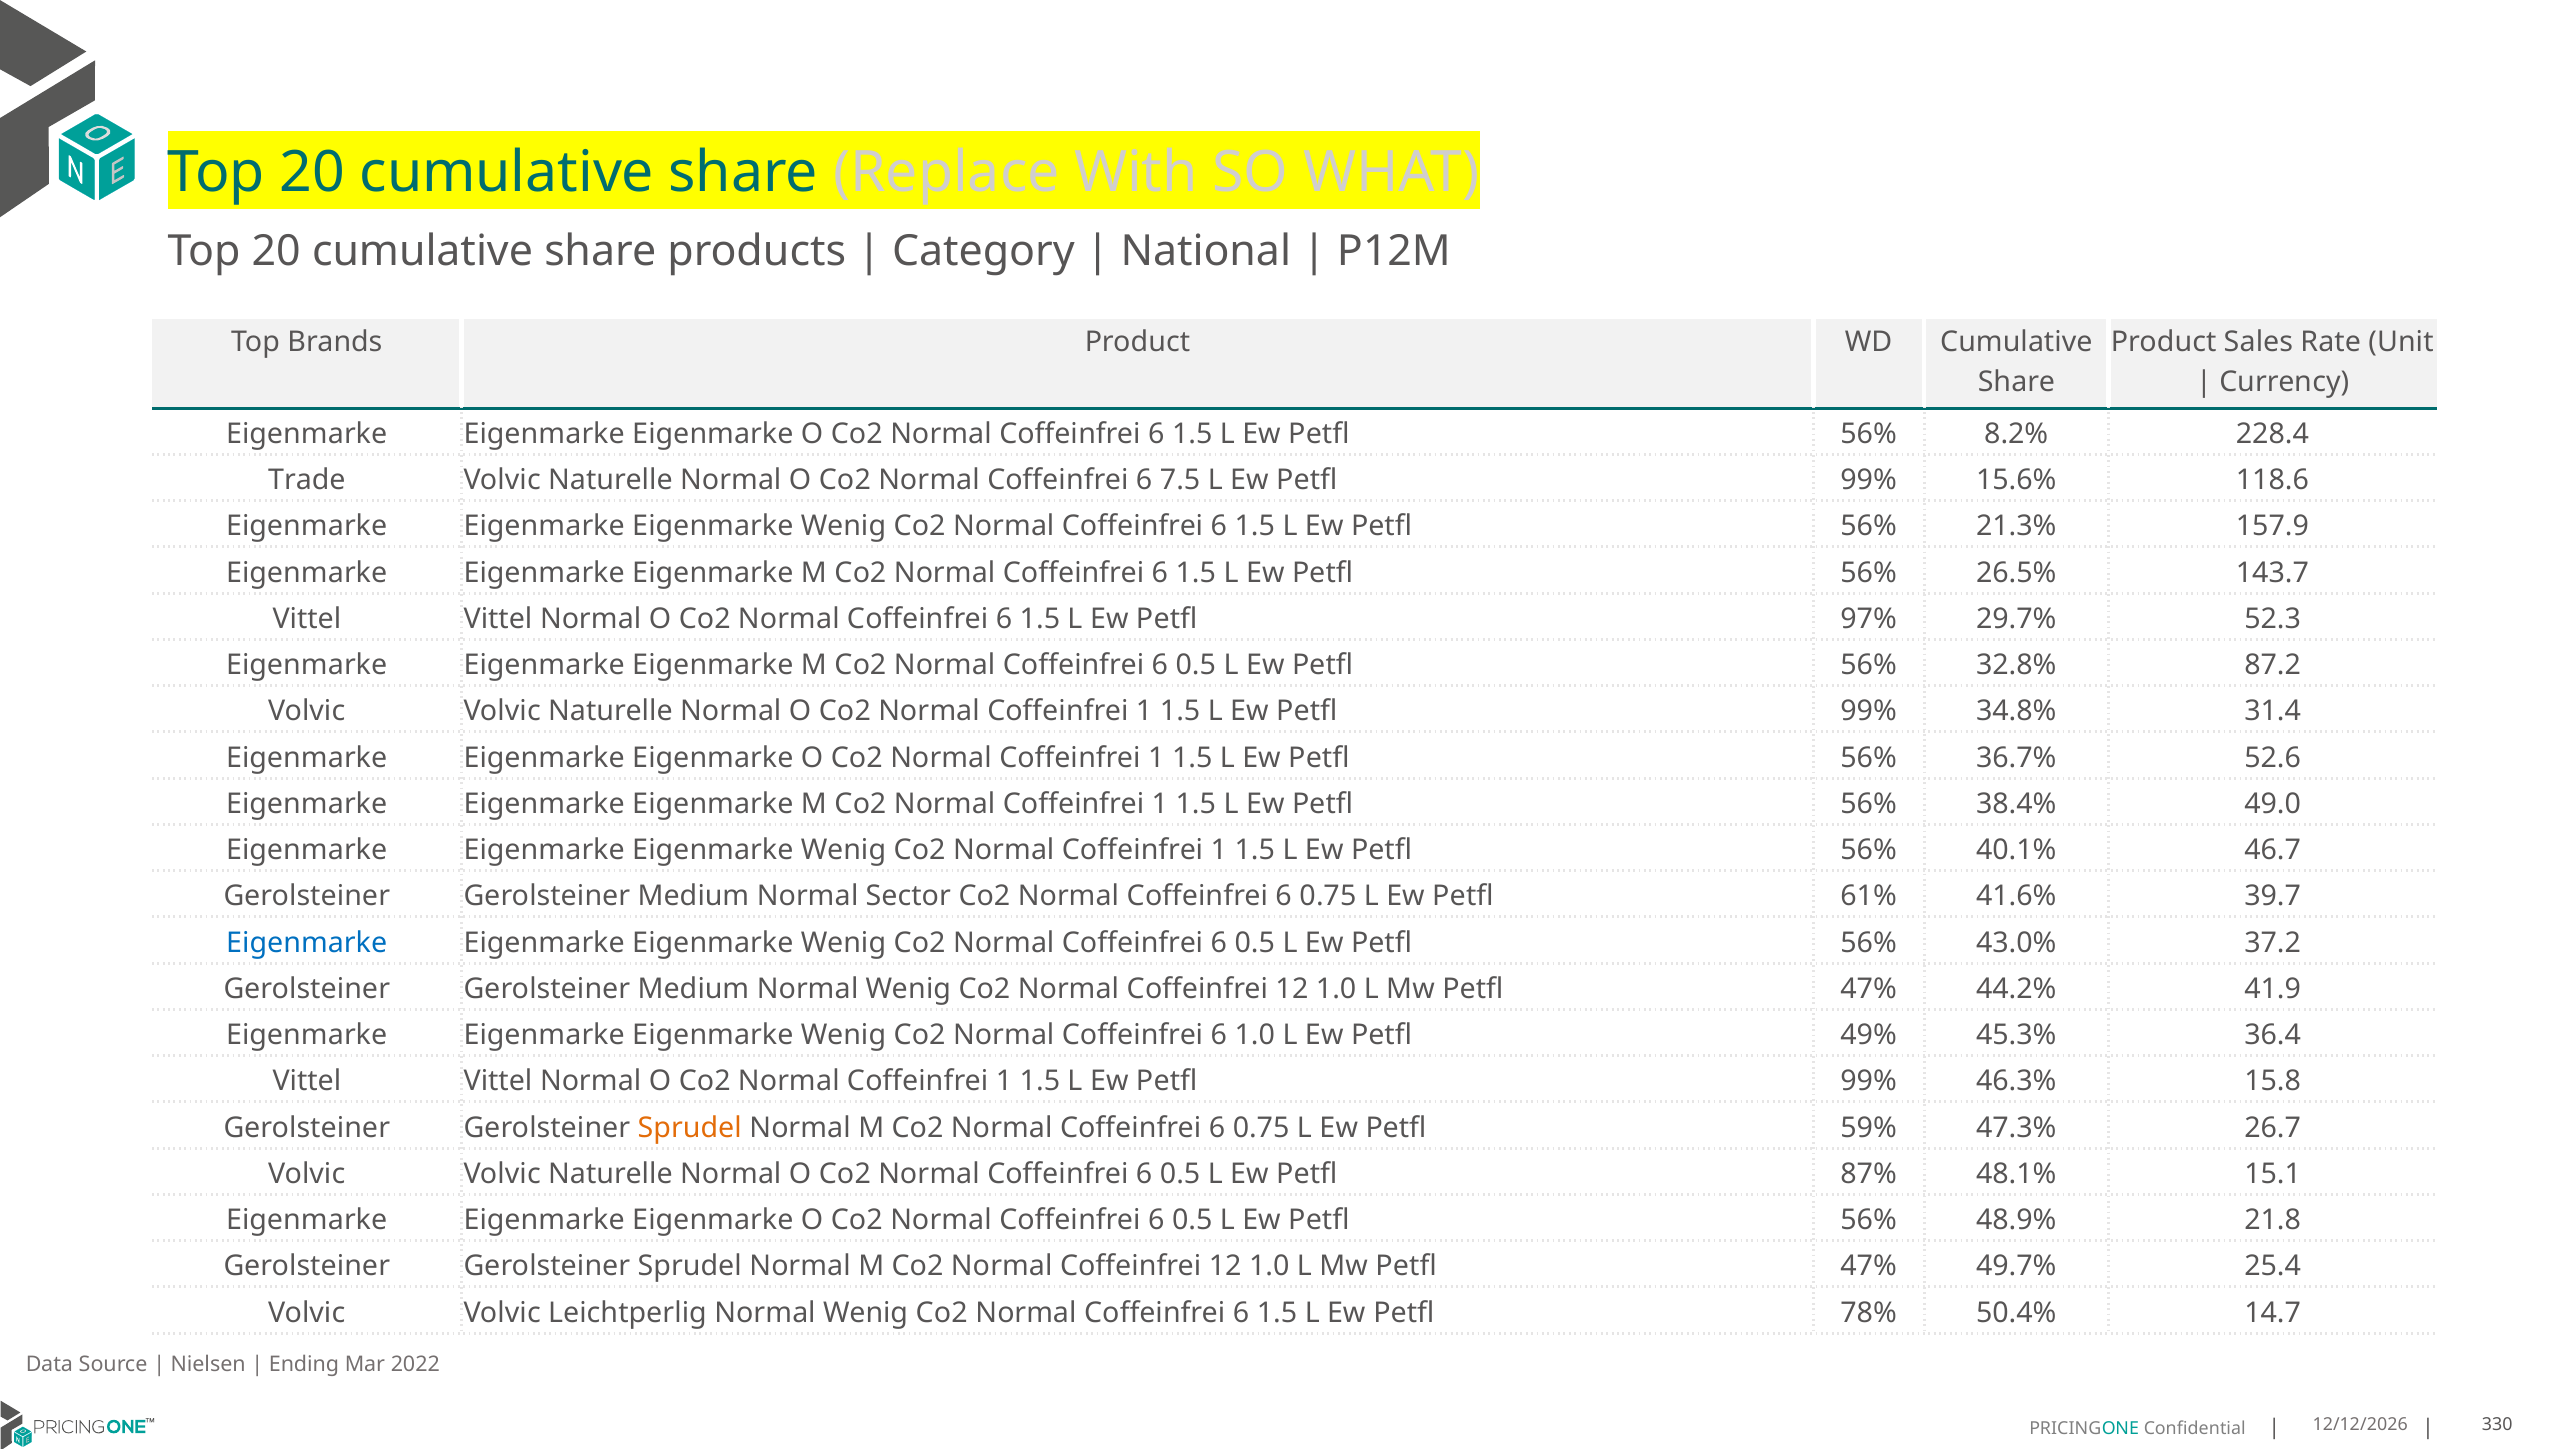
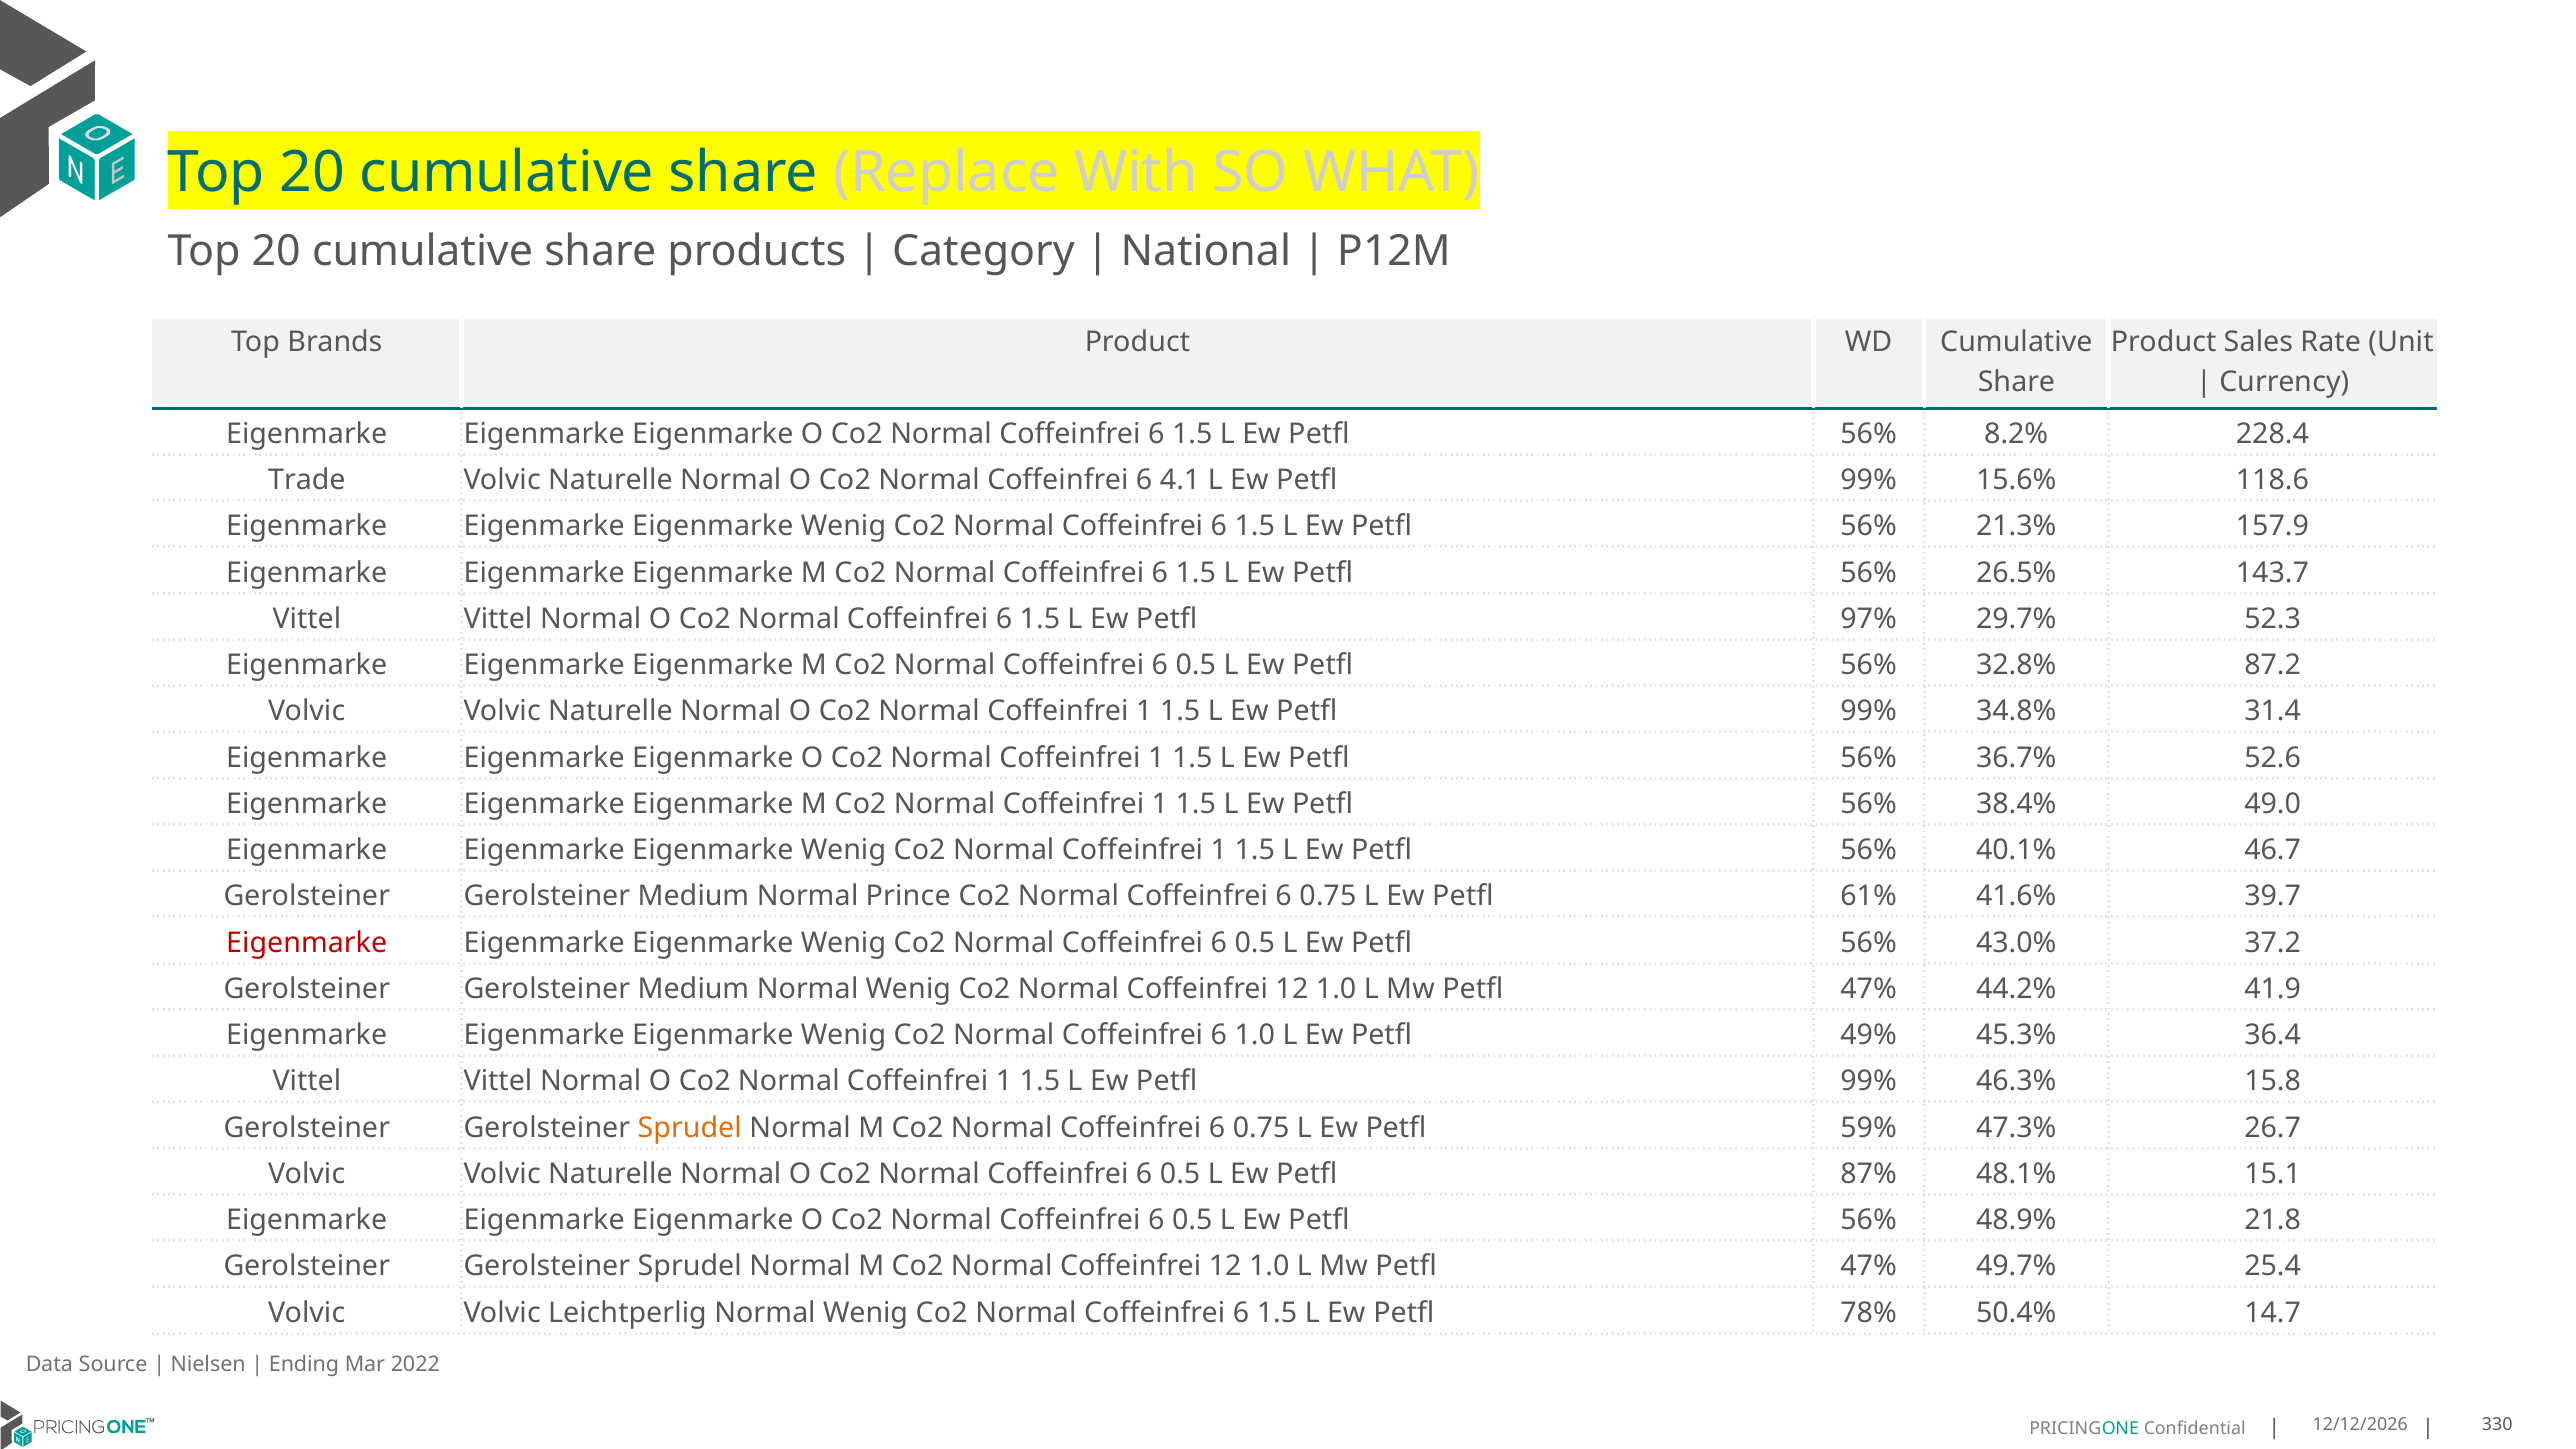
7.5: 7.5 -> 4.1
Sector: Sector -> Prince
Eigenmarke at (307, 943) colour: blue -> red
